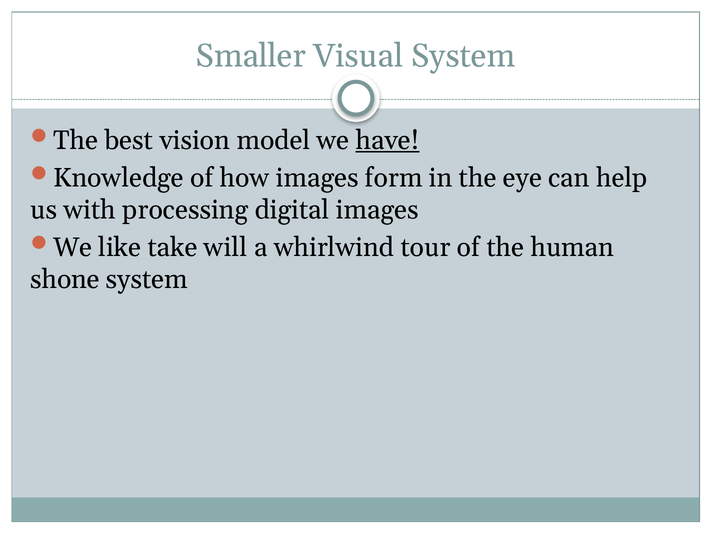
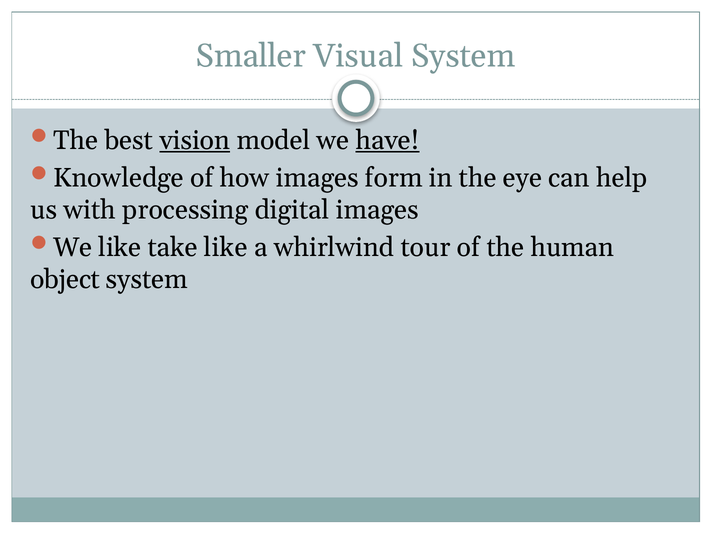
vision underline: none -> present
take will: will -> like
shone: shone -> object
